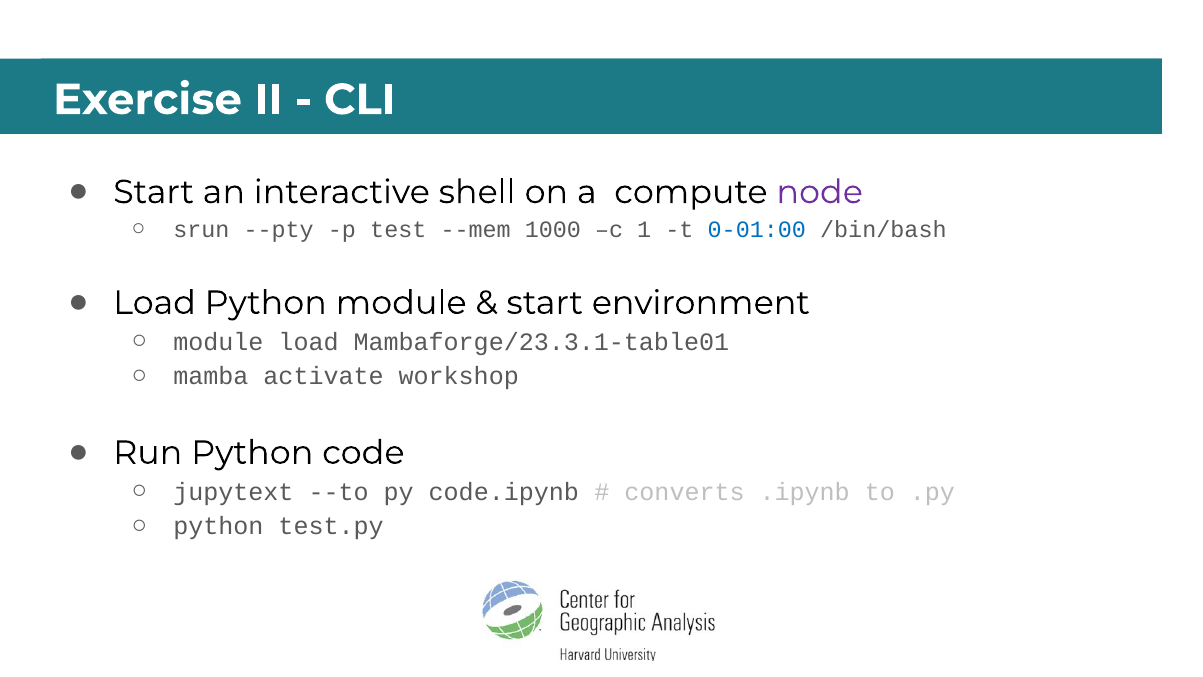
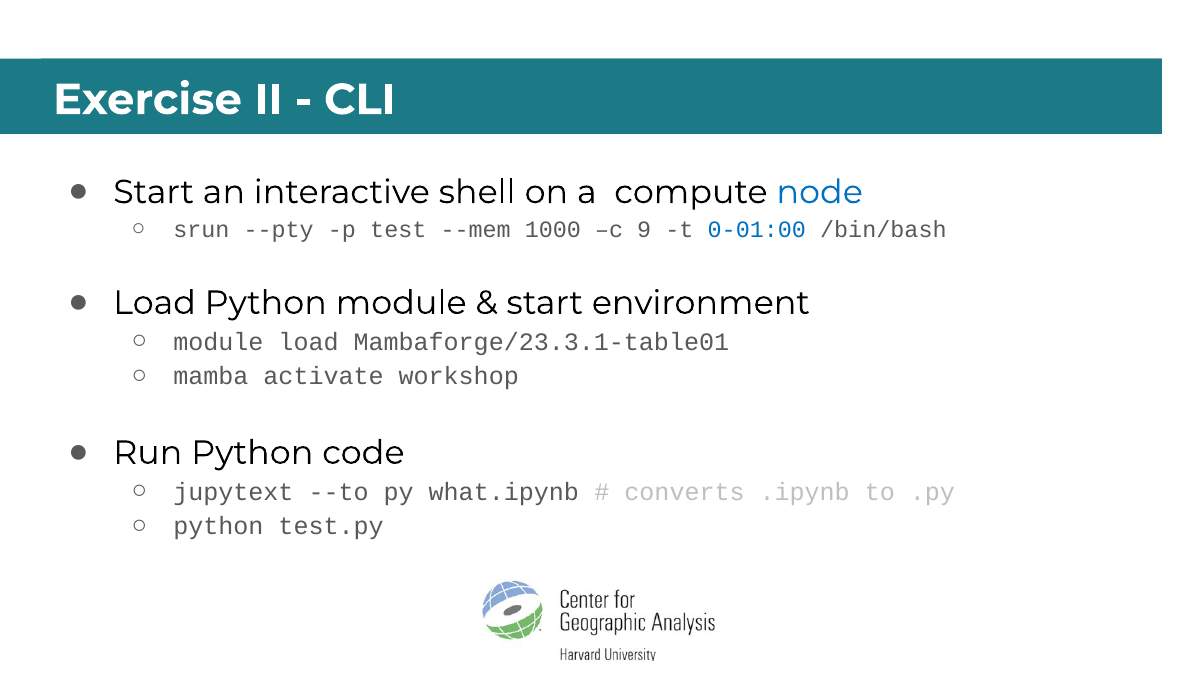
node colour: purple -> blue
1: 1 -> 9
code.ipynb: code.ipynb -> what.ipynb
